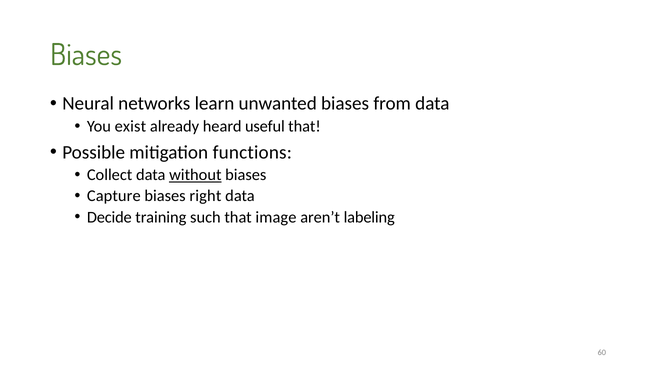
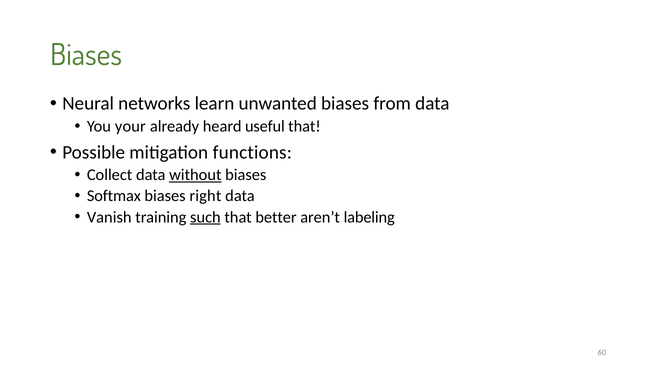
exist: exist -> your
Capture: Capture -> Softmax
Decide: Decide -> Vanish
such underline: none -> present
image: image -> better
